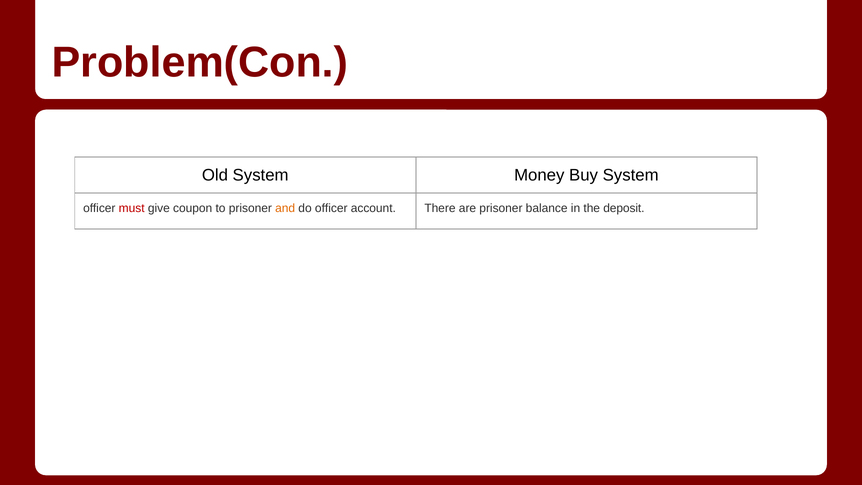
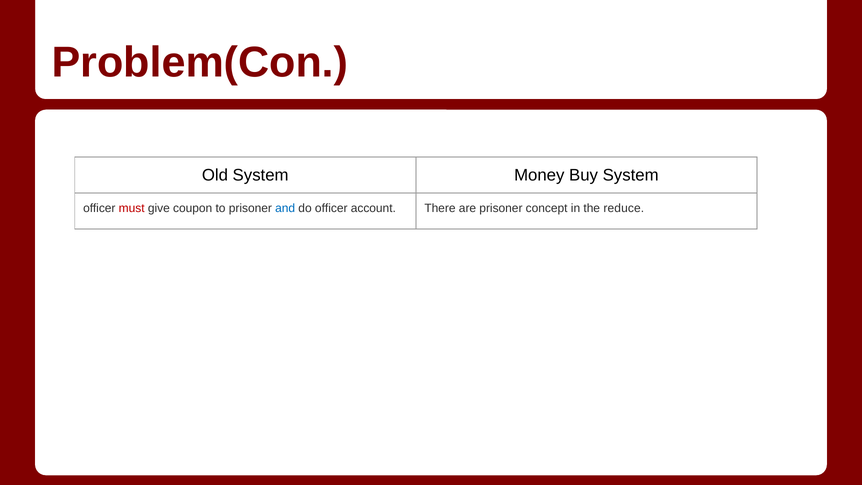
and colour: orange -> blue
balance: balance -> concept
deposit: deposit -> reduce
